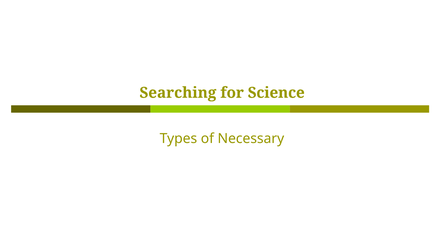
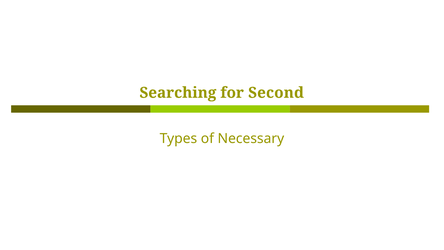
Science: Science -> Second
